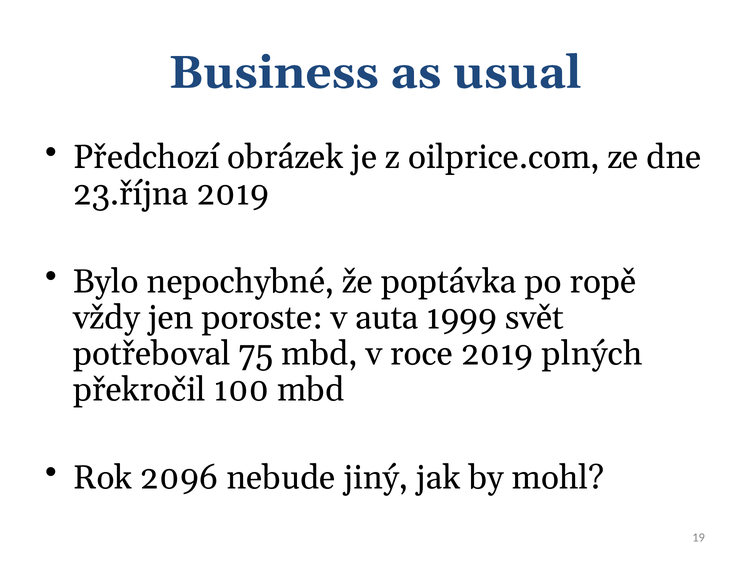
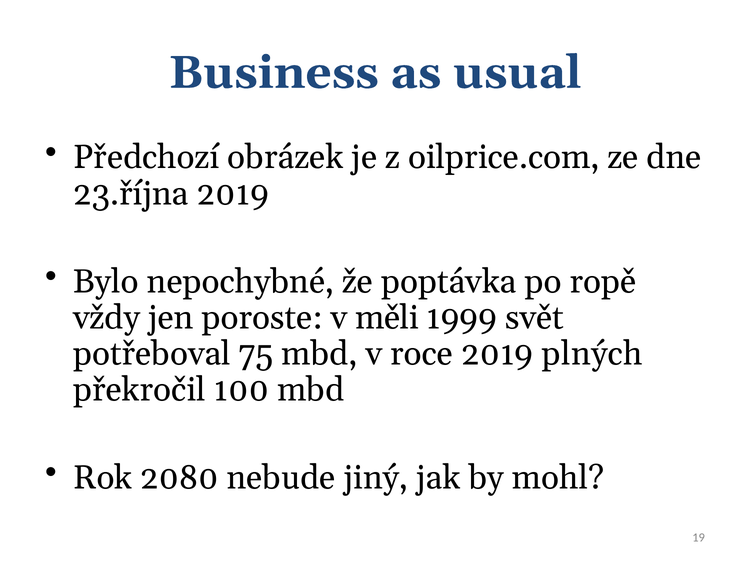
auta: auta -> měli
2096: 2096 -> 2080
